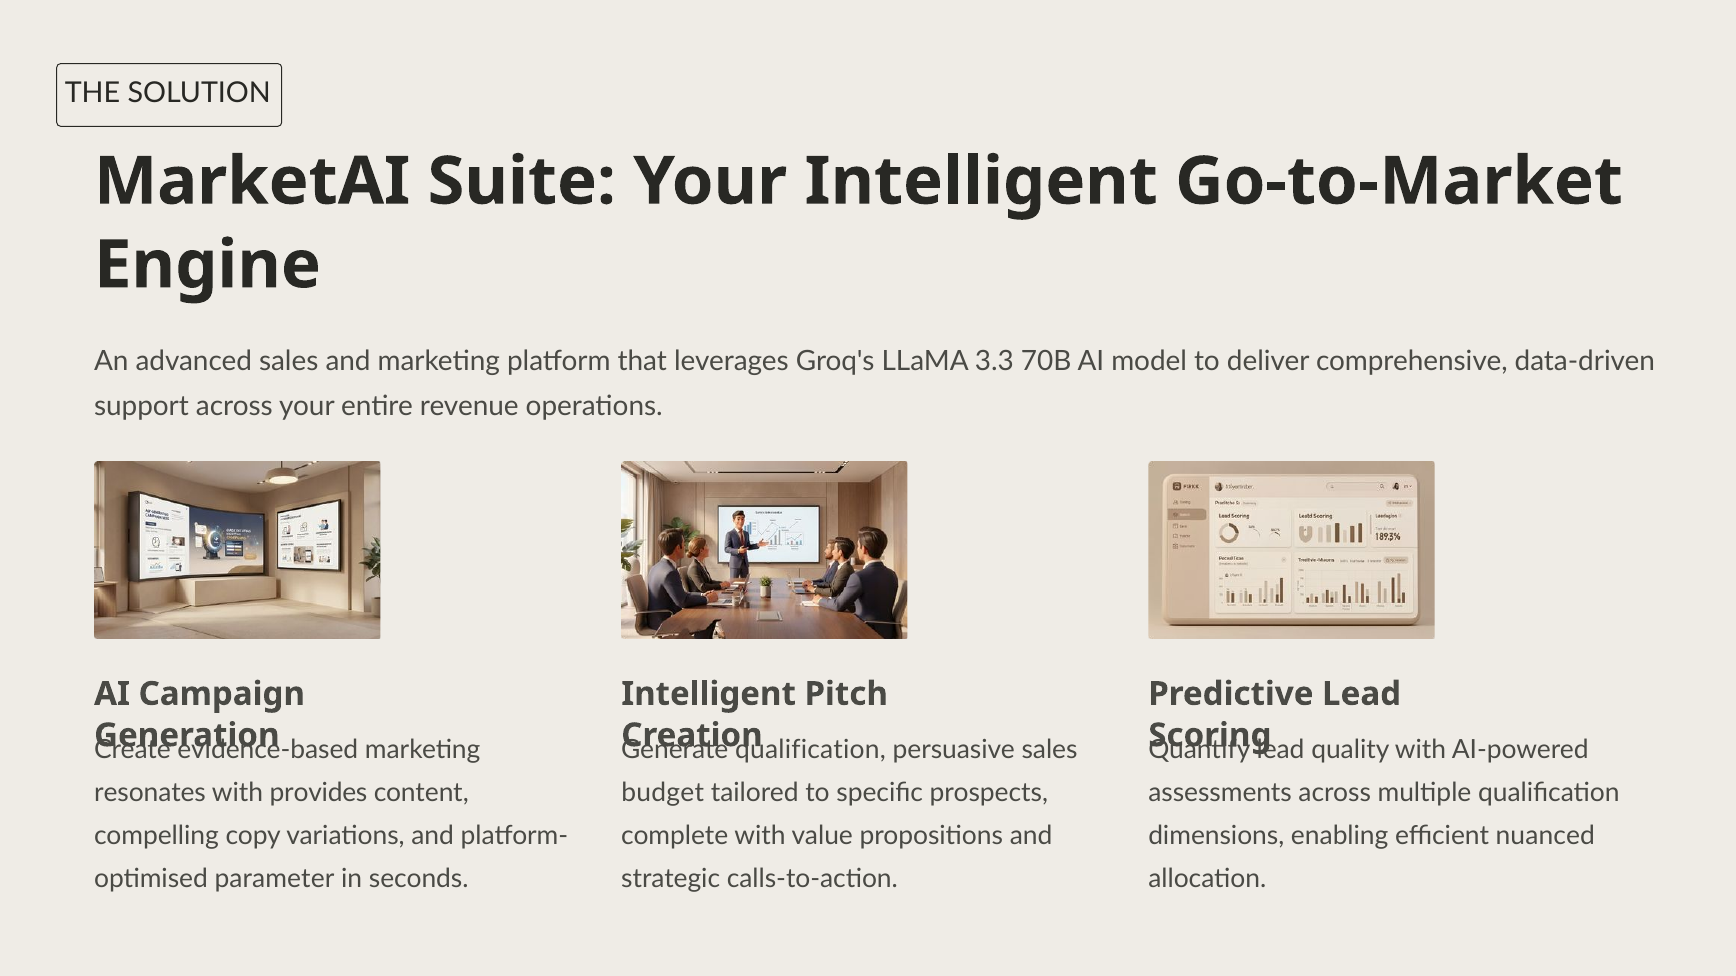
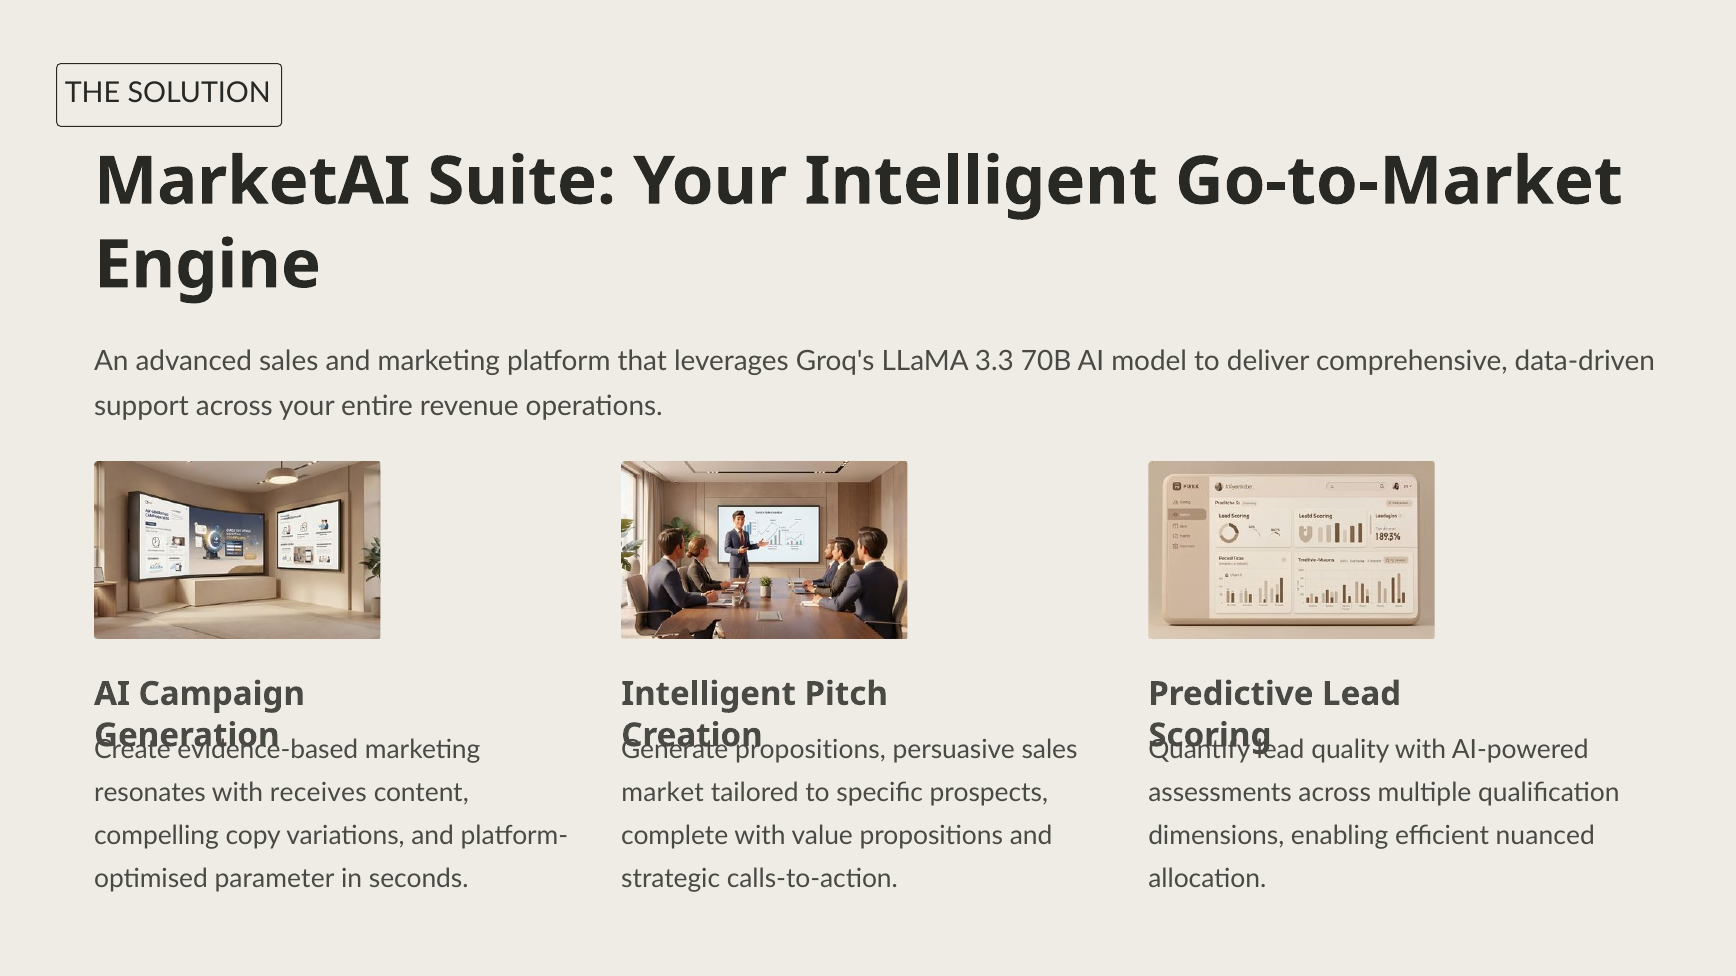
qualification at (810, 750): qualification -> propositions
provides: provides -> receives
budget: budget -> market
